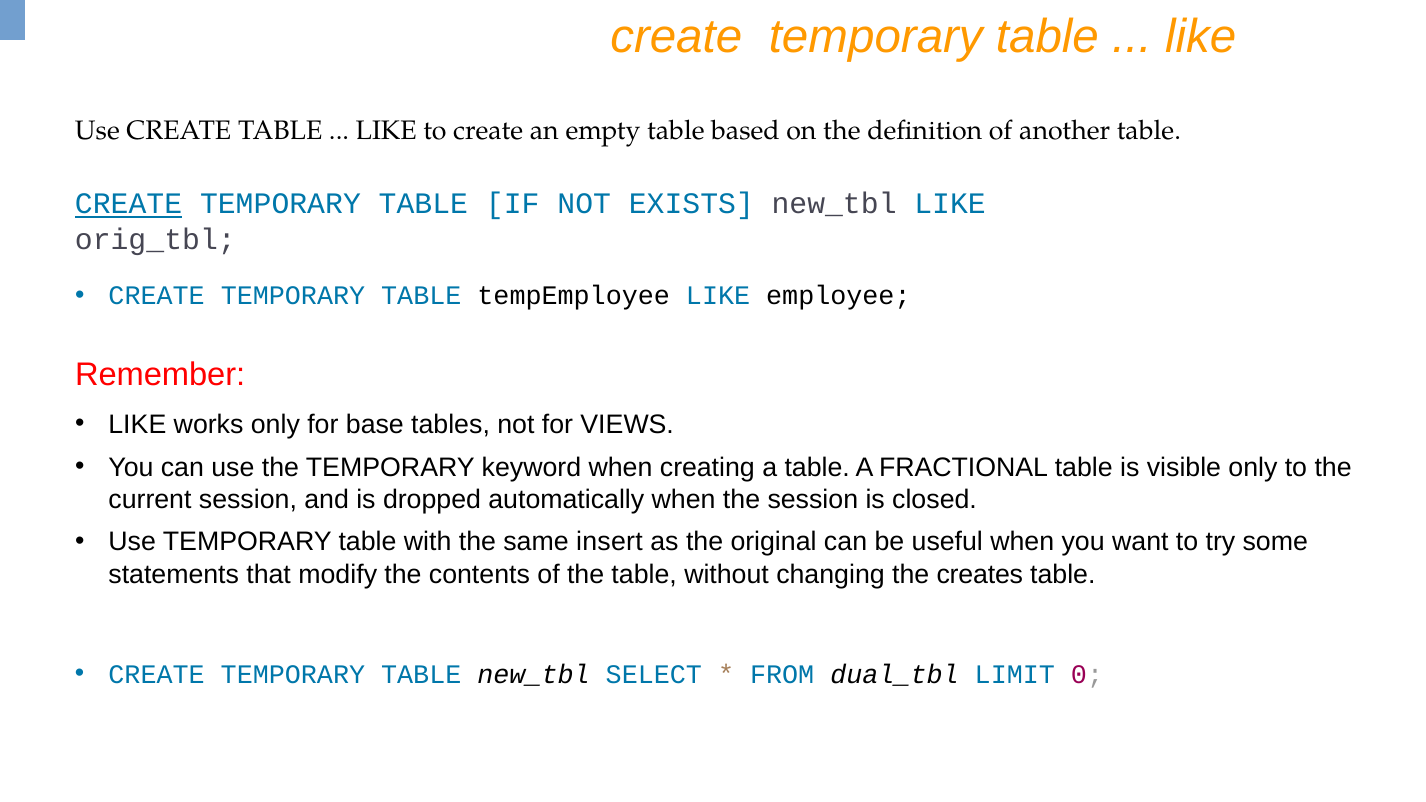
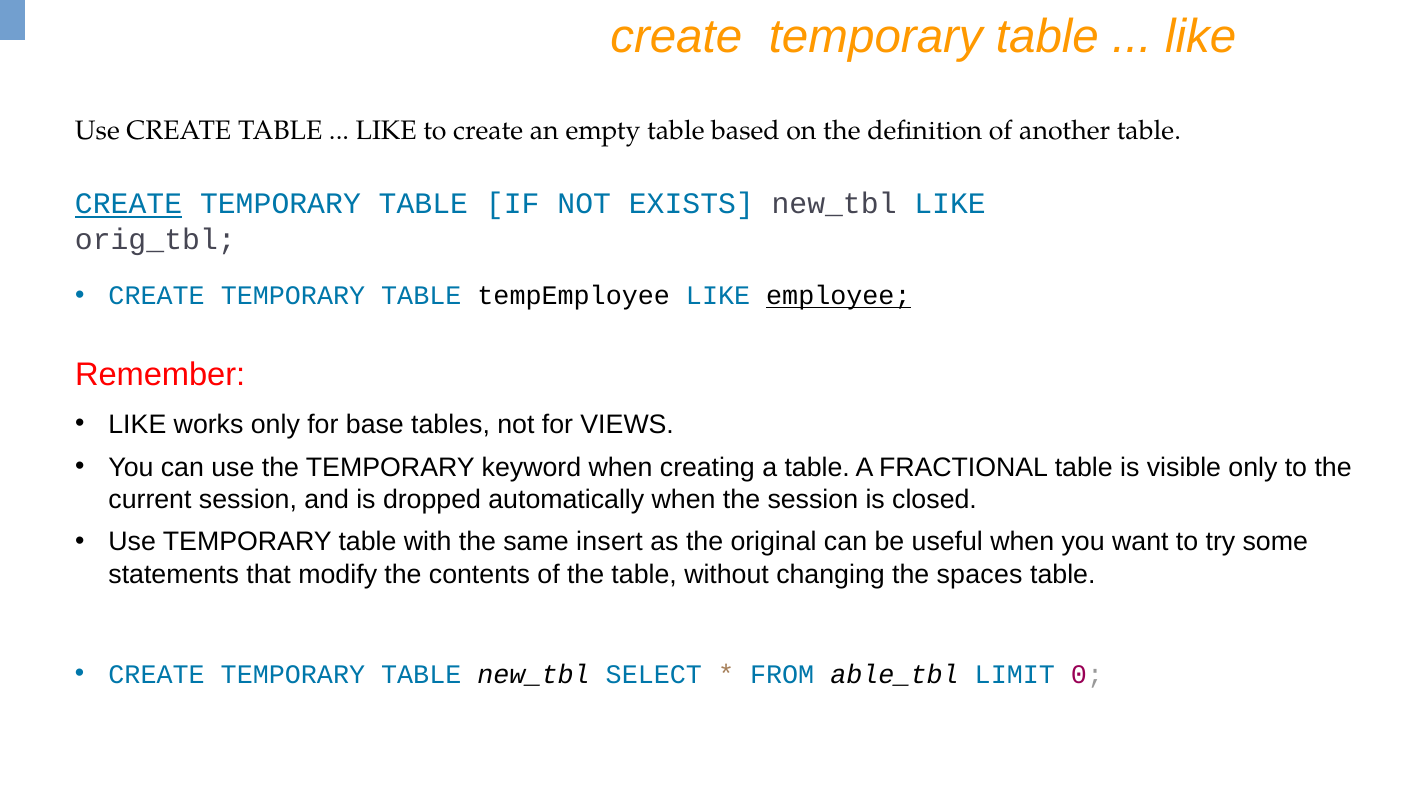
employee underline: none -> present
creates: creates -> spaces
dual_tbl: dual_tbl -> able_tbl
